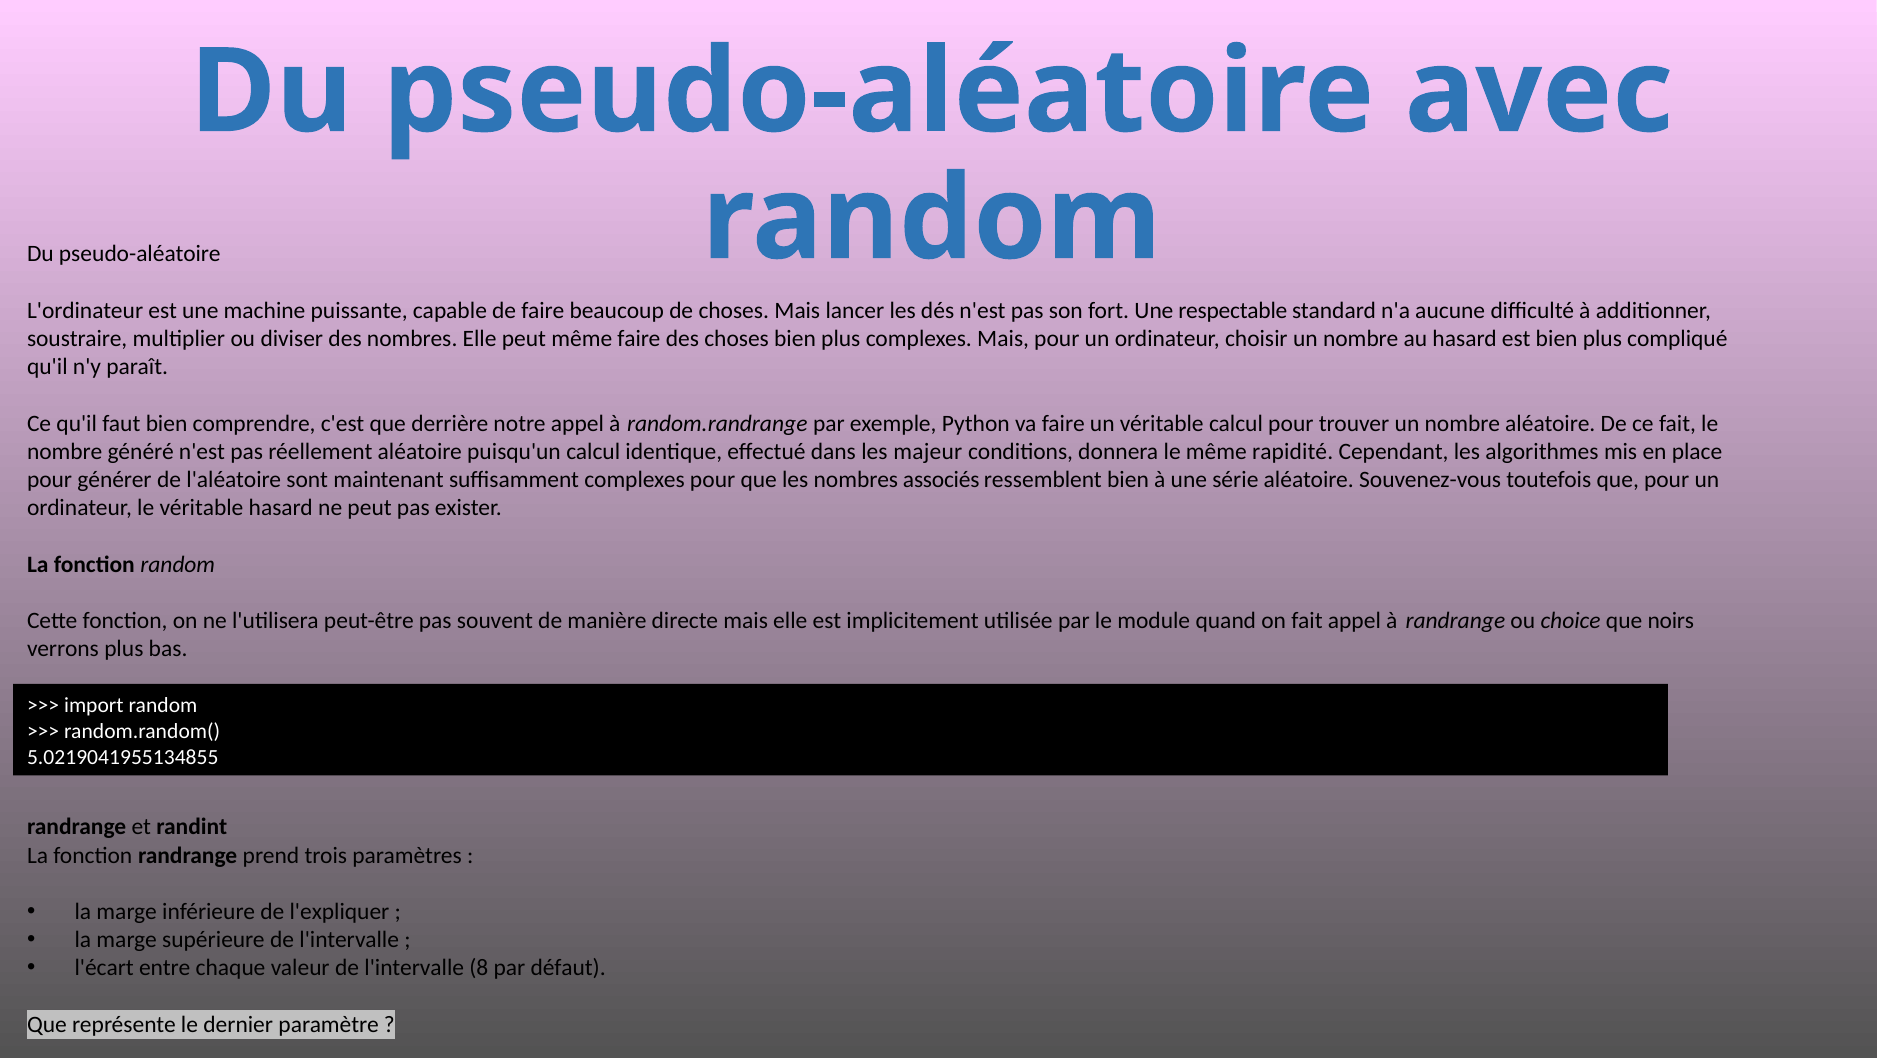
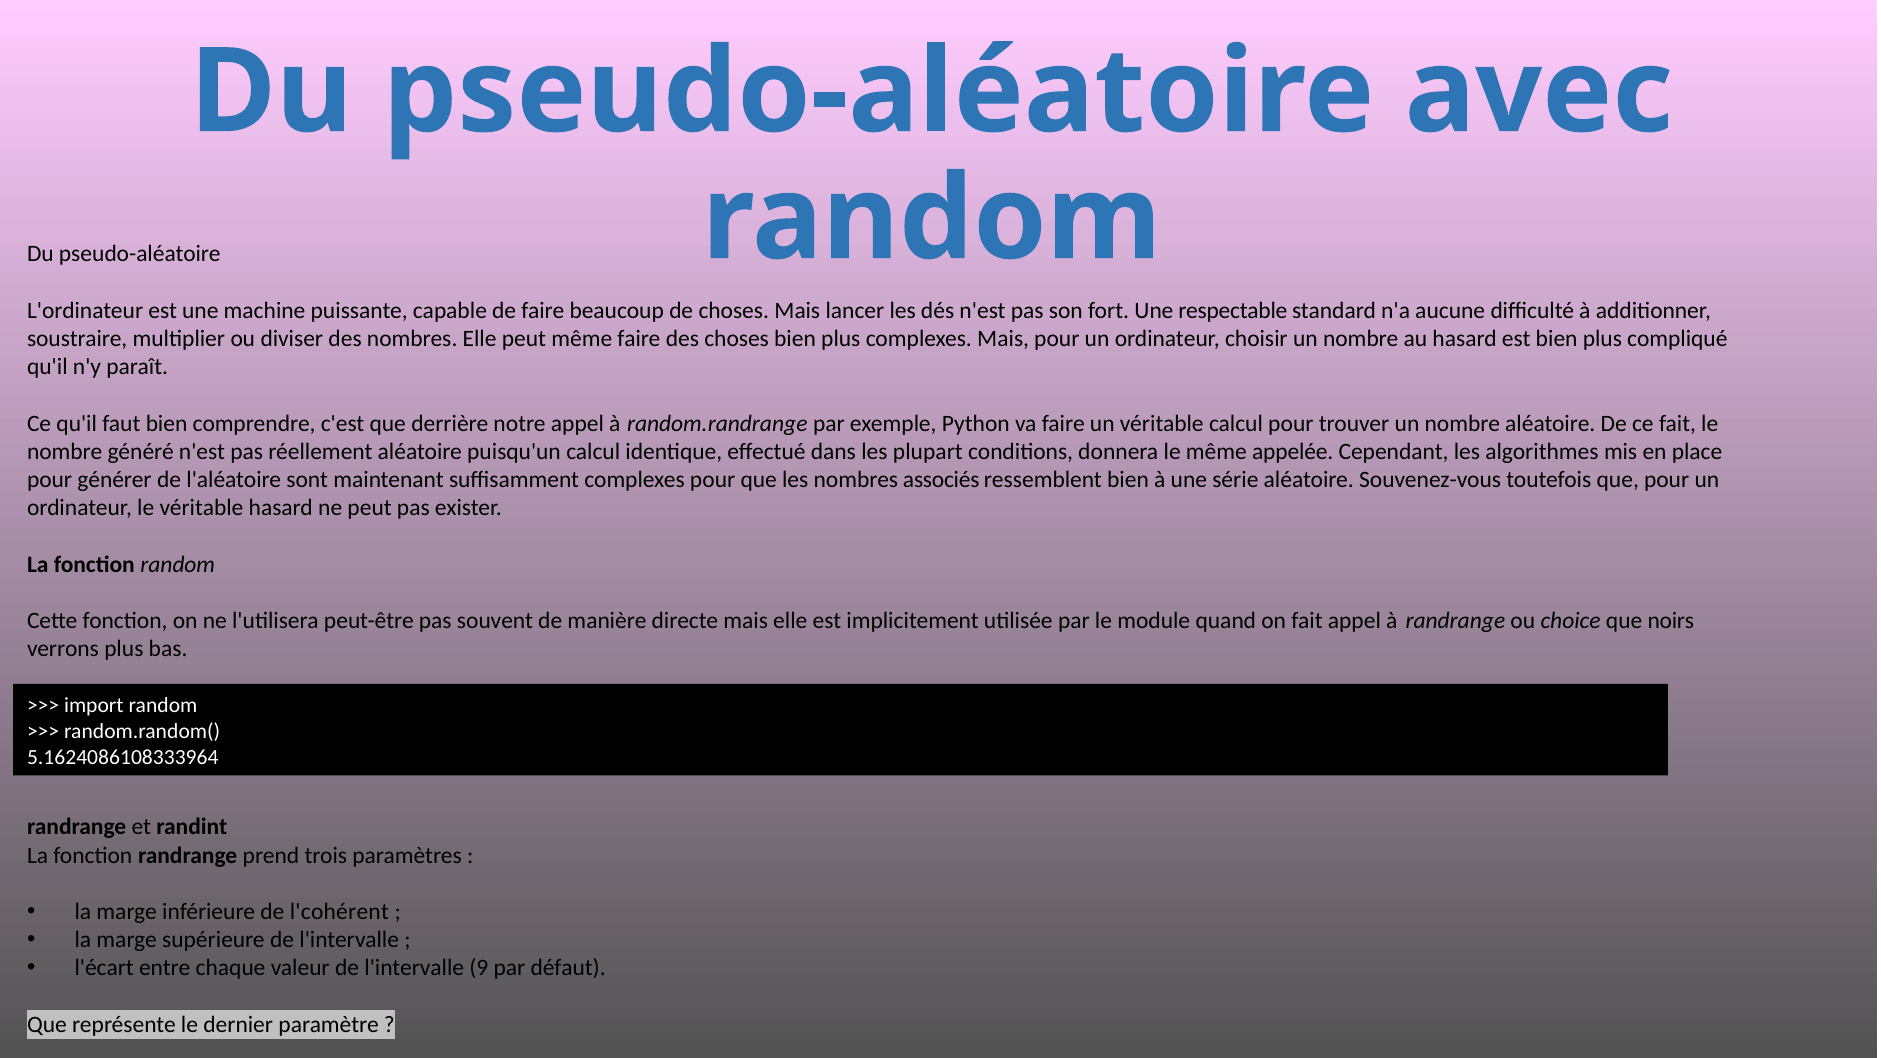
majeur: majeur -> plupart
rapidité: rapidité -> appelée
5.0219041955134855: 5.0219041955134855 -> 5.1624086108333964
l'expliquer: l'expliquer -> l'cohérent
8: 8 -> 9
